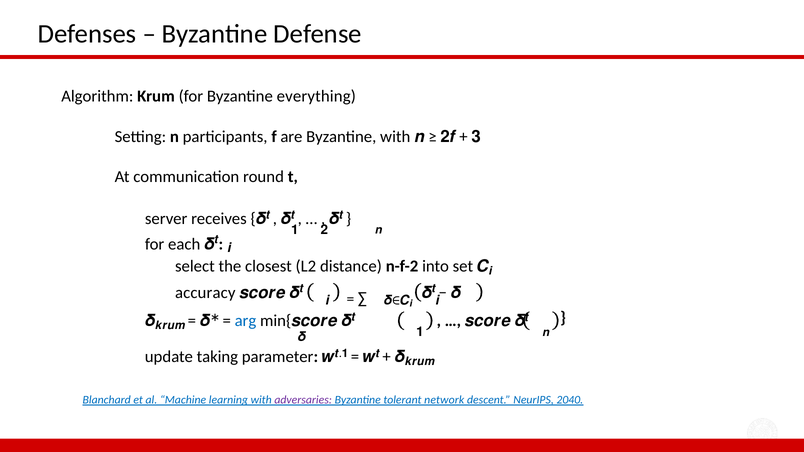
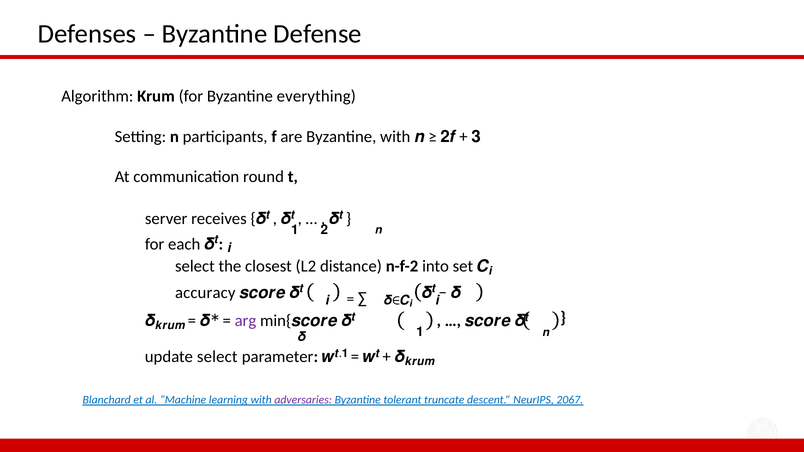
arg colour: blue -> purple
update taking: taking -> select
network: network -> truncate
2040: 2040 -> 2067
